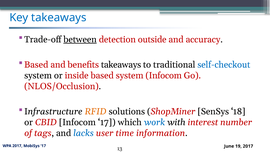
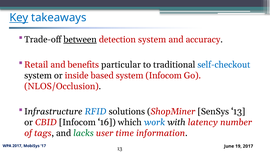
Key underline: none -> present
detection outside: outside -> system
Based at (36, 65): Based -> Retail
benefits takeaways: takeaways -> particular
RFID colour: orange -> blue
SenSys 18: 18 -> 13
Infocom 17: 17 -> 16
interest: interest -> latency
lacks colour: blue -> green
